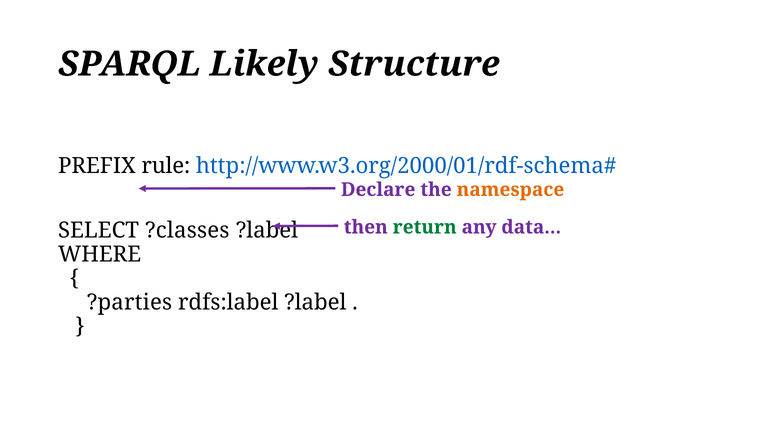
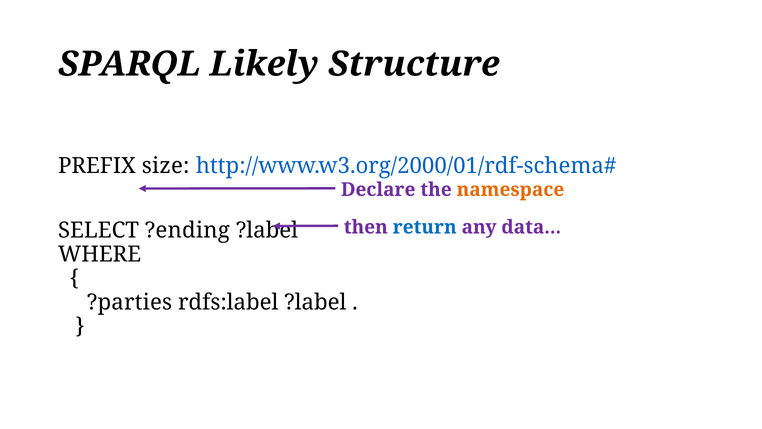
rule: rule -> size
return colour: green -> blue
?classes: ?classes -> ?ending
